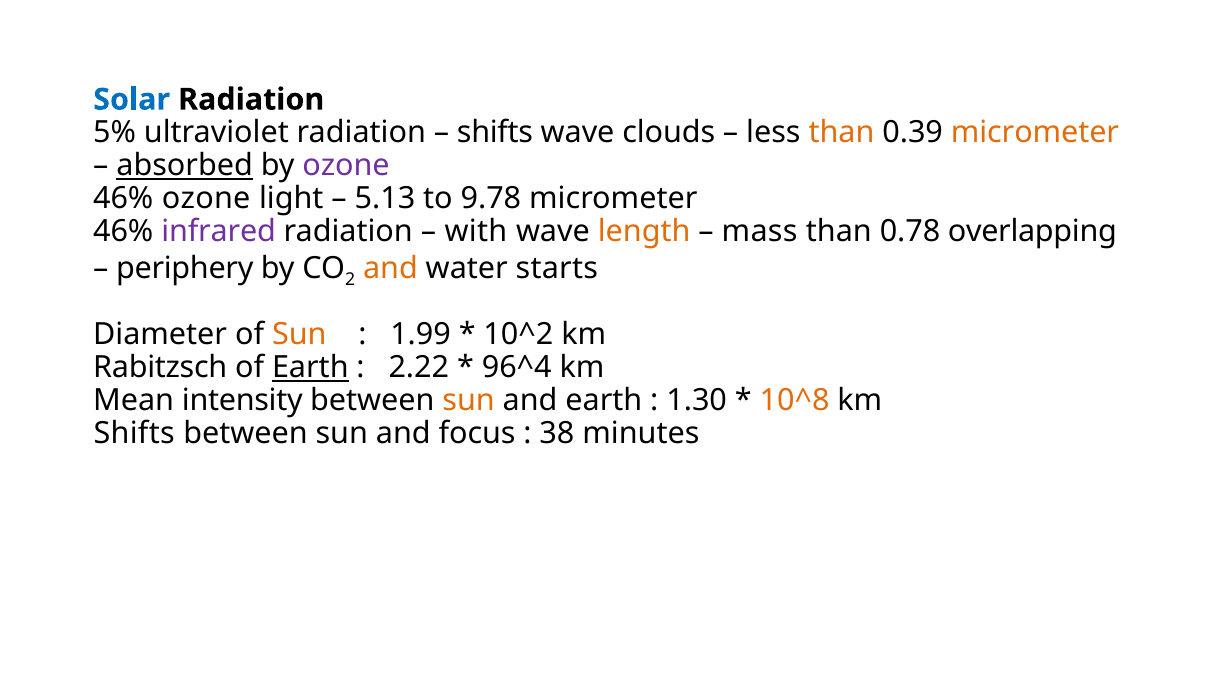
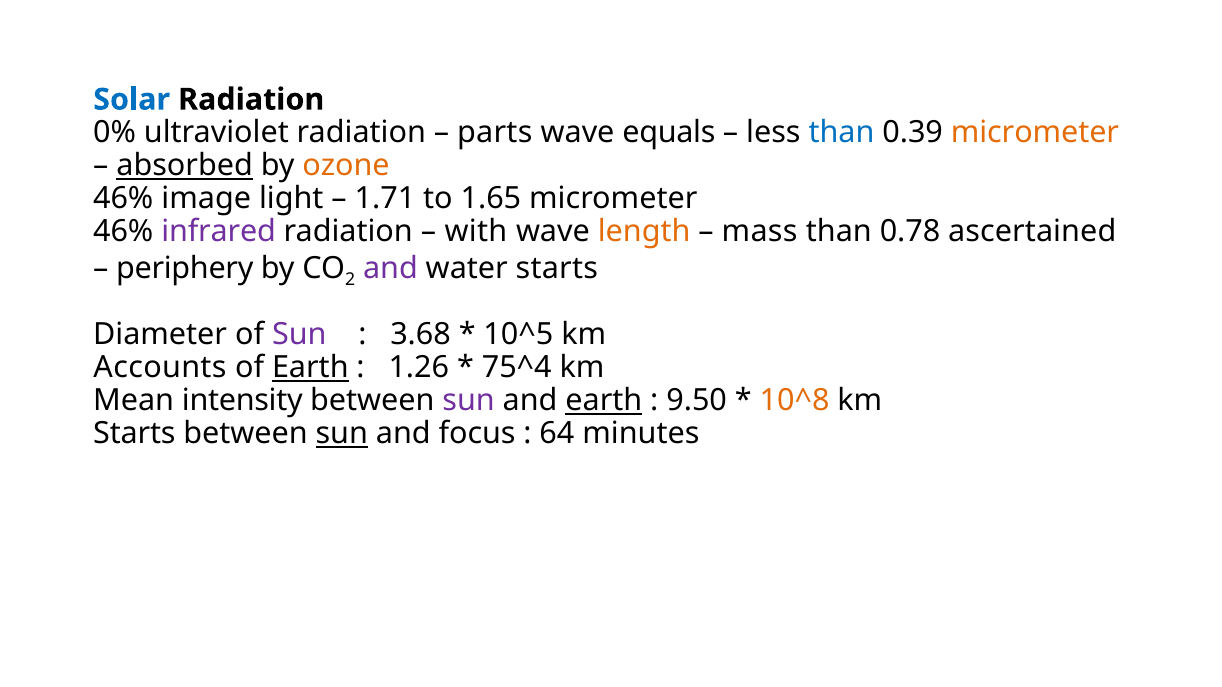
5%: 5% -> 0%
shifts at (495, 133): shifts -> parts
clouds: clouds -> equals
than at (841, 133) colour: orange -> blue
ozone at (346, 166) colour: purple -> orange
46% ozone: ozone -> image
5.13: 5.13 -> 1.71
9.78: 9.78 -> 1.65
overlapping: overlapping -> ascertained
and at (390, 268) colour: orange -> purple
Sun at (299, 335) colour: orange -> purple
1.99: 1.99 -> 3.68
10^2: 10^2 -> 10^5
Rabitzsch: Rabitzsch -> Accounts
2.22: 2.22 -> 1.26
96^4: 96^4 -> 75^4
sun at (469, 401) colour: orange -> purple
earth at (604, 401) underline: none -> present
1.30: 1.30 -> 9.50
Shifts at (134, 434): Shifts -> Starts
sun at (342, 434) underline: none -> present
38: 38 -> 64
